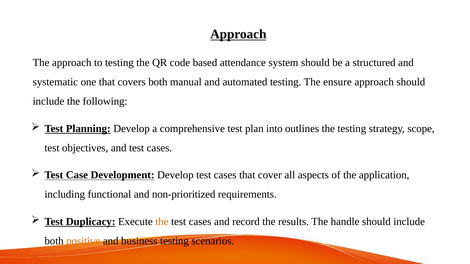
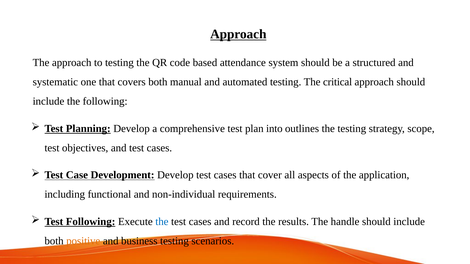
ensure: ensure -> critical
non-prioritized: non-prioritized -> non-individual
Test Duplicacy: Duplicacy -> Following
the at (162, 222) colour: orange -> blue
